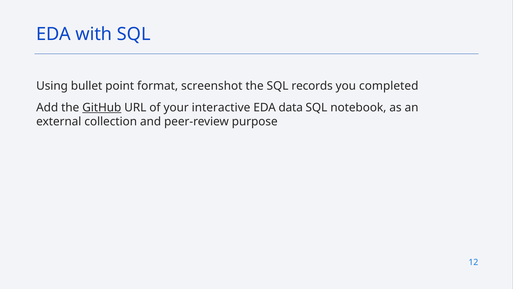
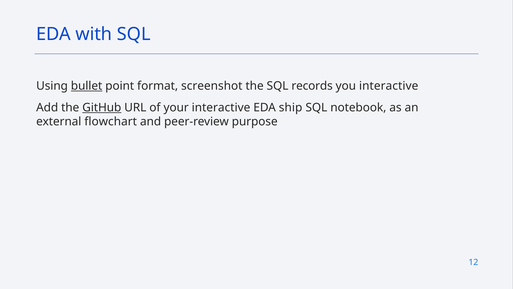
bullet underline: none -> present
you completed: completed -> interactive
data: data -> ship
collection: collection -> flowchart
